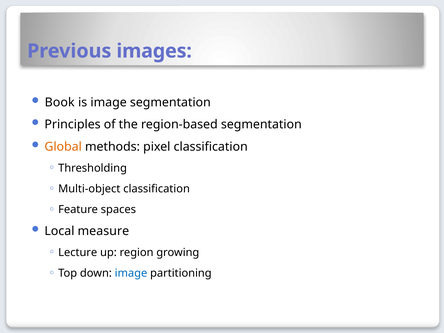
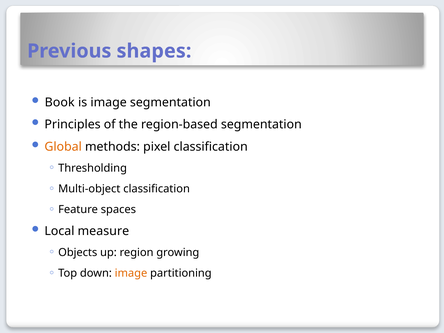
images: images -> shapes
Lecture: Lecture -> Objects
image at (131, 273) colour: blue -> orange
